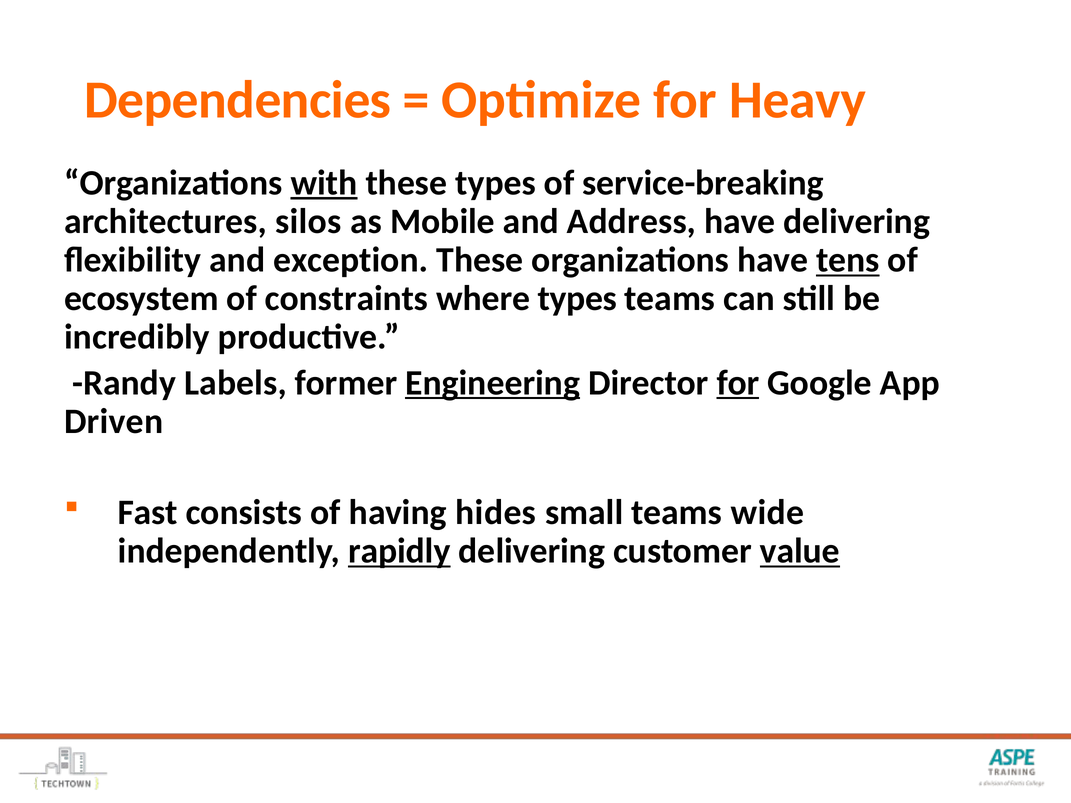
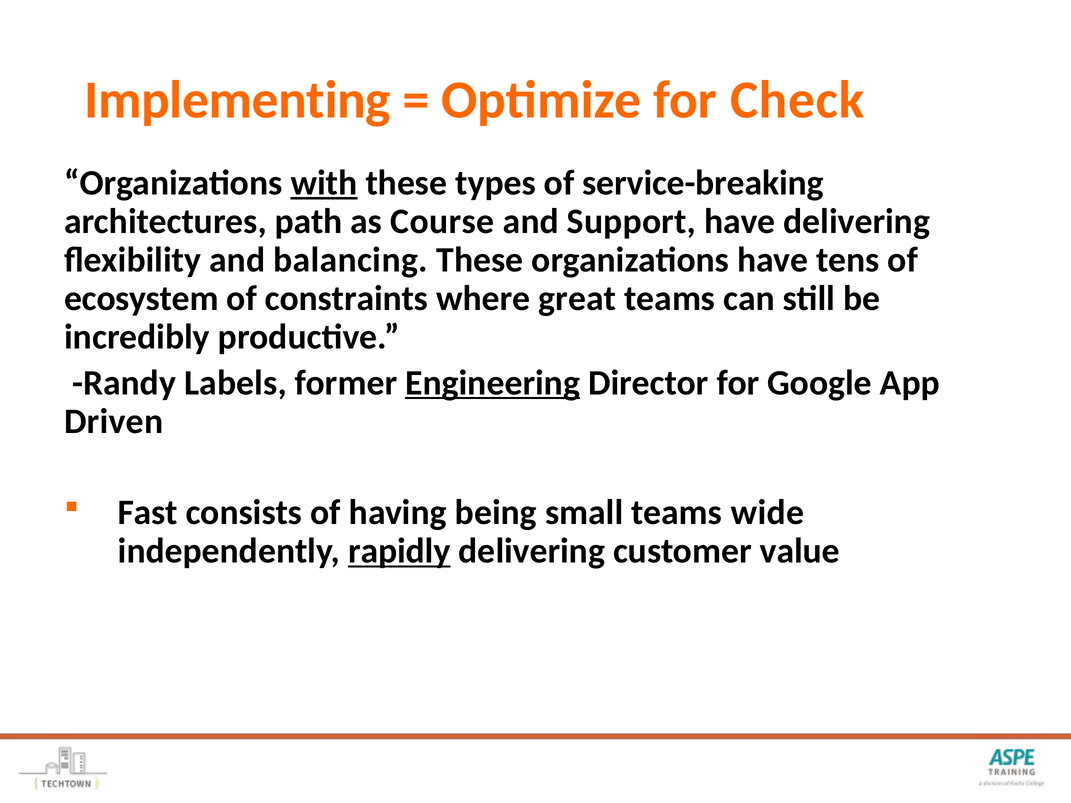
Dependencies: Dependencies -> Implementing
Heavy: Heavy -> Check
silos: silos -> path
Mobile: Mobile -> Course
Address: Address -> Support
exception: exception -> balancing
tens underline: present -> none
where types: types -> great
for at (738, 383) underline: present -> none
hides: hides -> being
value underline: present -> none
